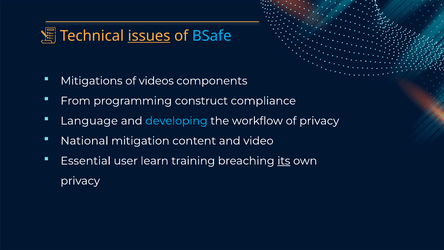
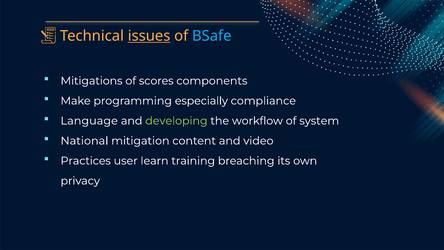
videos: videos -> scores
From: From -> Make
construct: construct -> especially
developing colour: light blue -> light green
of privacy: privacy -> system
Essential: Essential -> Practices
its underline: present -> none
